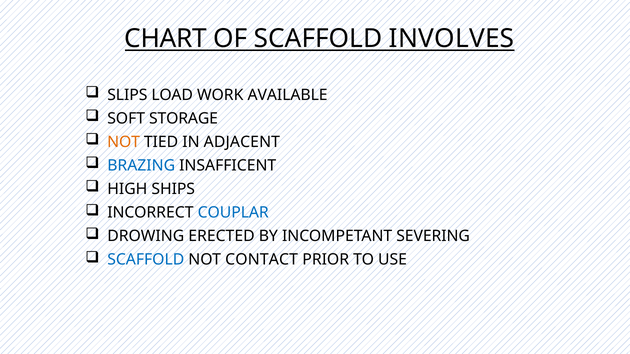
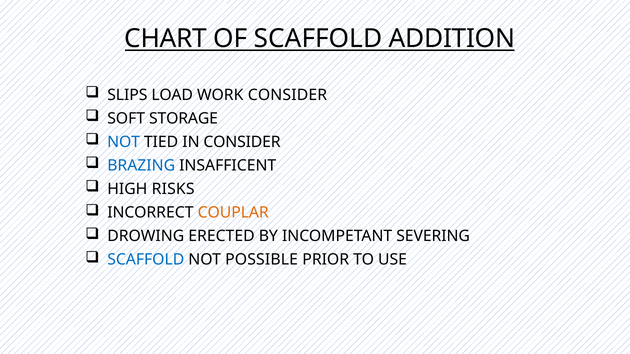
INVOLVES: INVOLVES -> ADDITION
WORK AVAILABLE: AVAILABLE -> CONSIDER
NOT at (124, 142) colour: orange -> blue
IN ADJACENT: ADJACENT -> CONSIDER
SHIPS: SHIPS -> RISKS
COUPLAR colour: blue -> orange
CONTACT: CONTACT -> POSSIBLE
